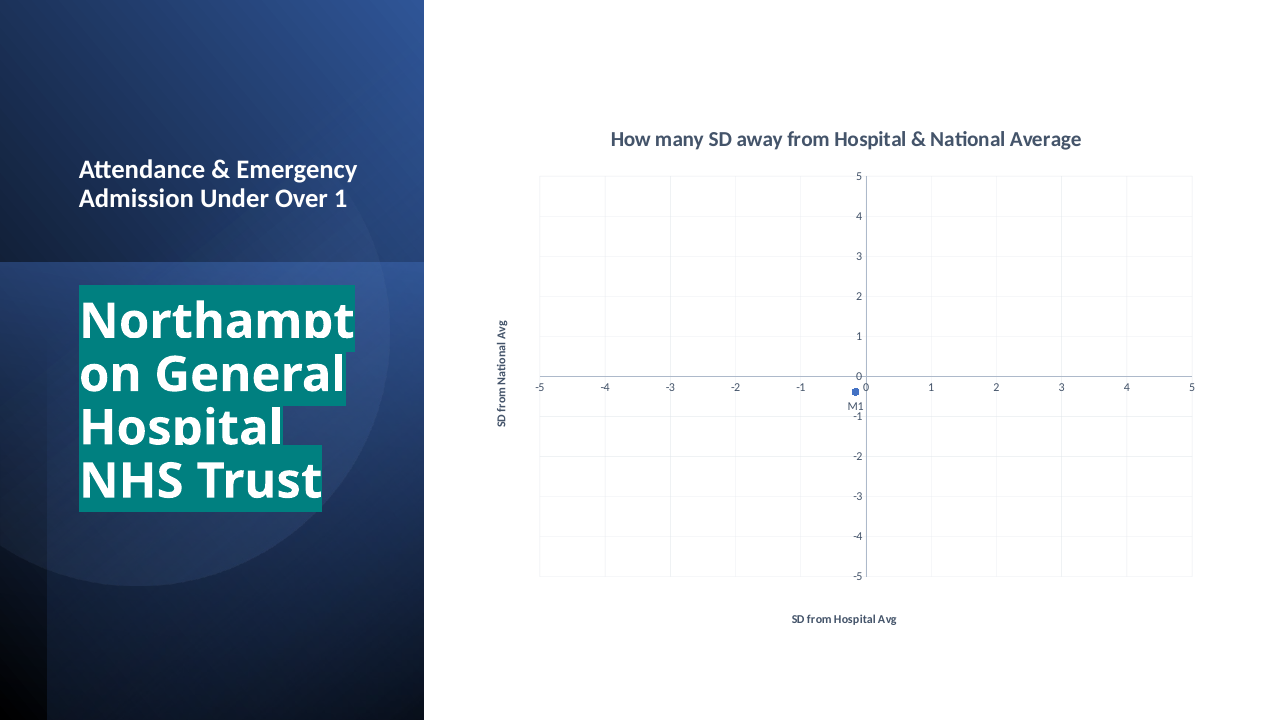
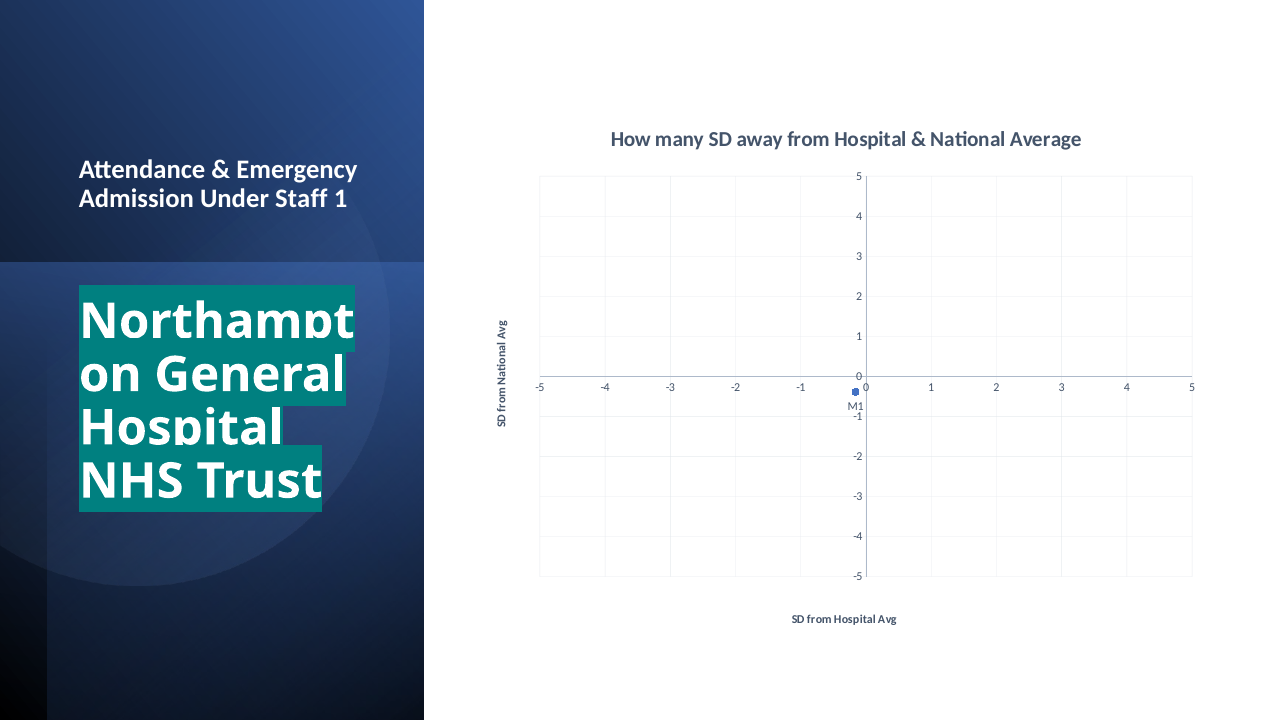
Over: Over -> Staff
